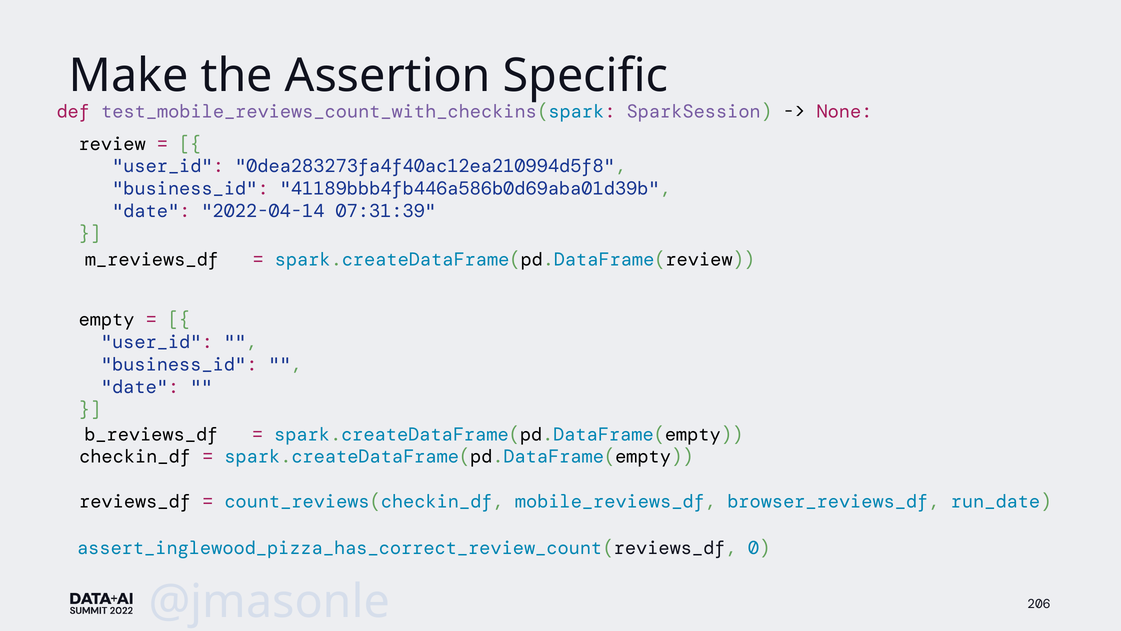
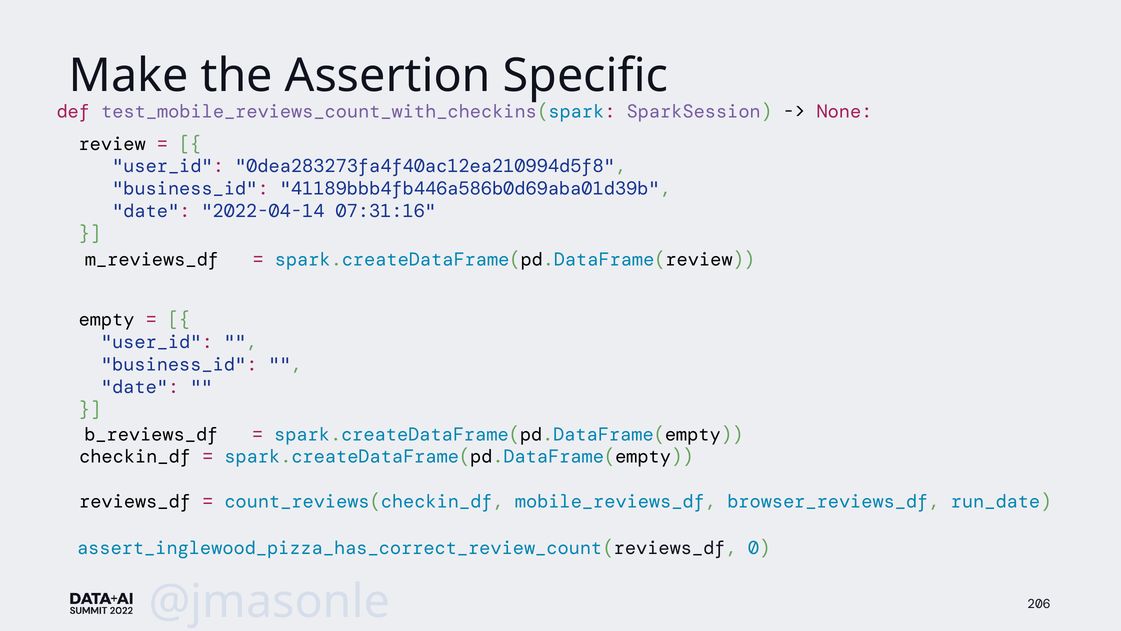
07:31:39: 07:31:39 -> 07:31:16
